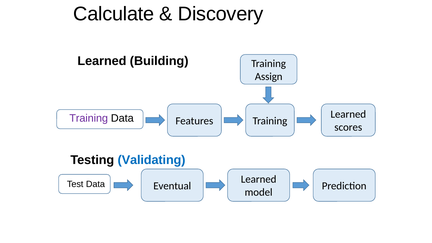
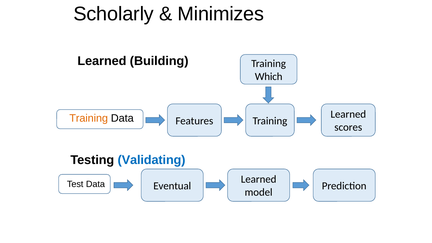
Calculate: Calculate -> Scholarly
Discovery: Discovery -> Minimizes
Assign: Assign -> Which
Training at (89, 118) colour: purple -> orange
